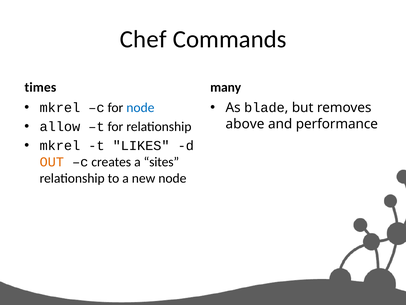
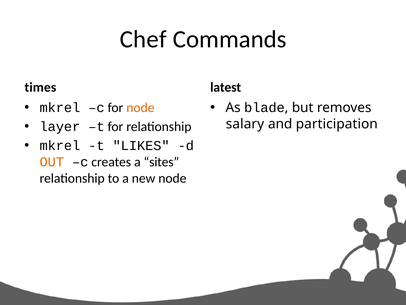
many: many -> latest
node at (140, 108) colour: blue -> orange
allow: allow -> layer
above: above -> salary
performance: performance -> participation
